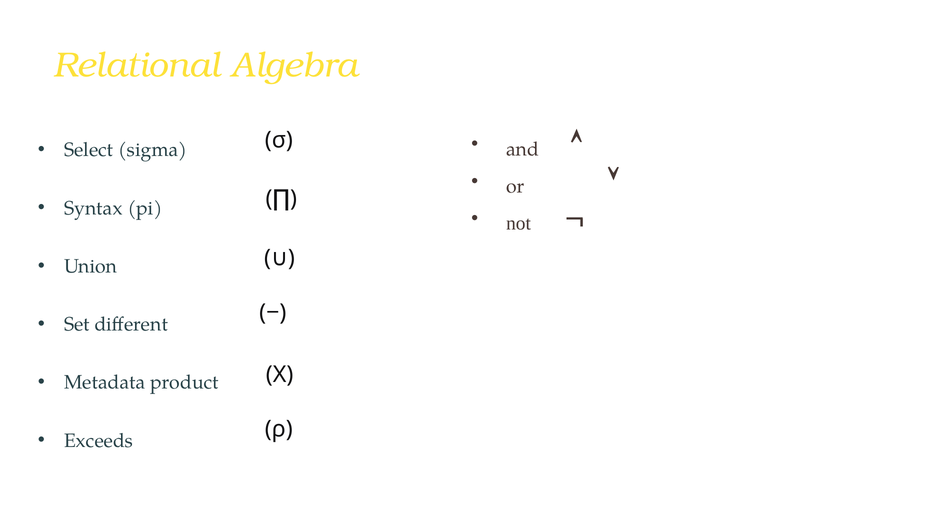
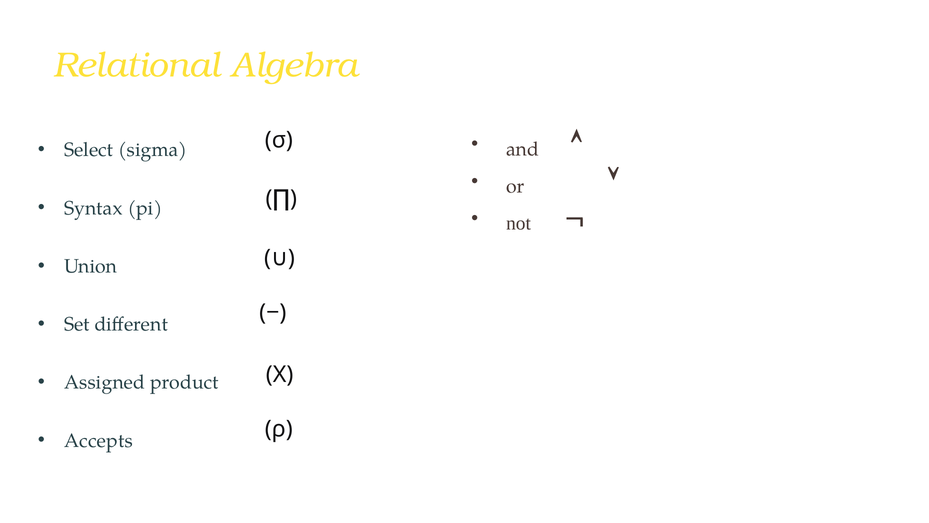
Metadata: Metadata -> Assigned
Exceeds: Exceeds -> Accepts
